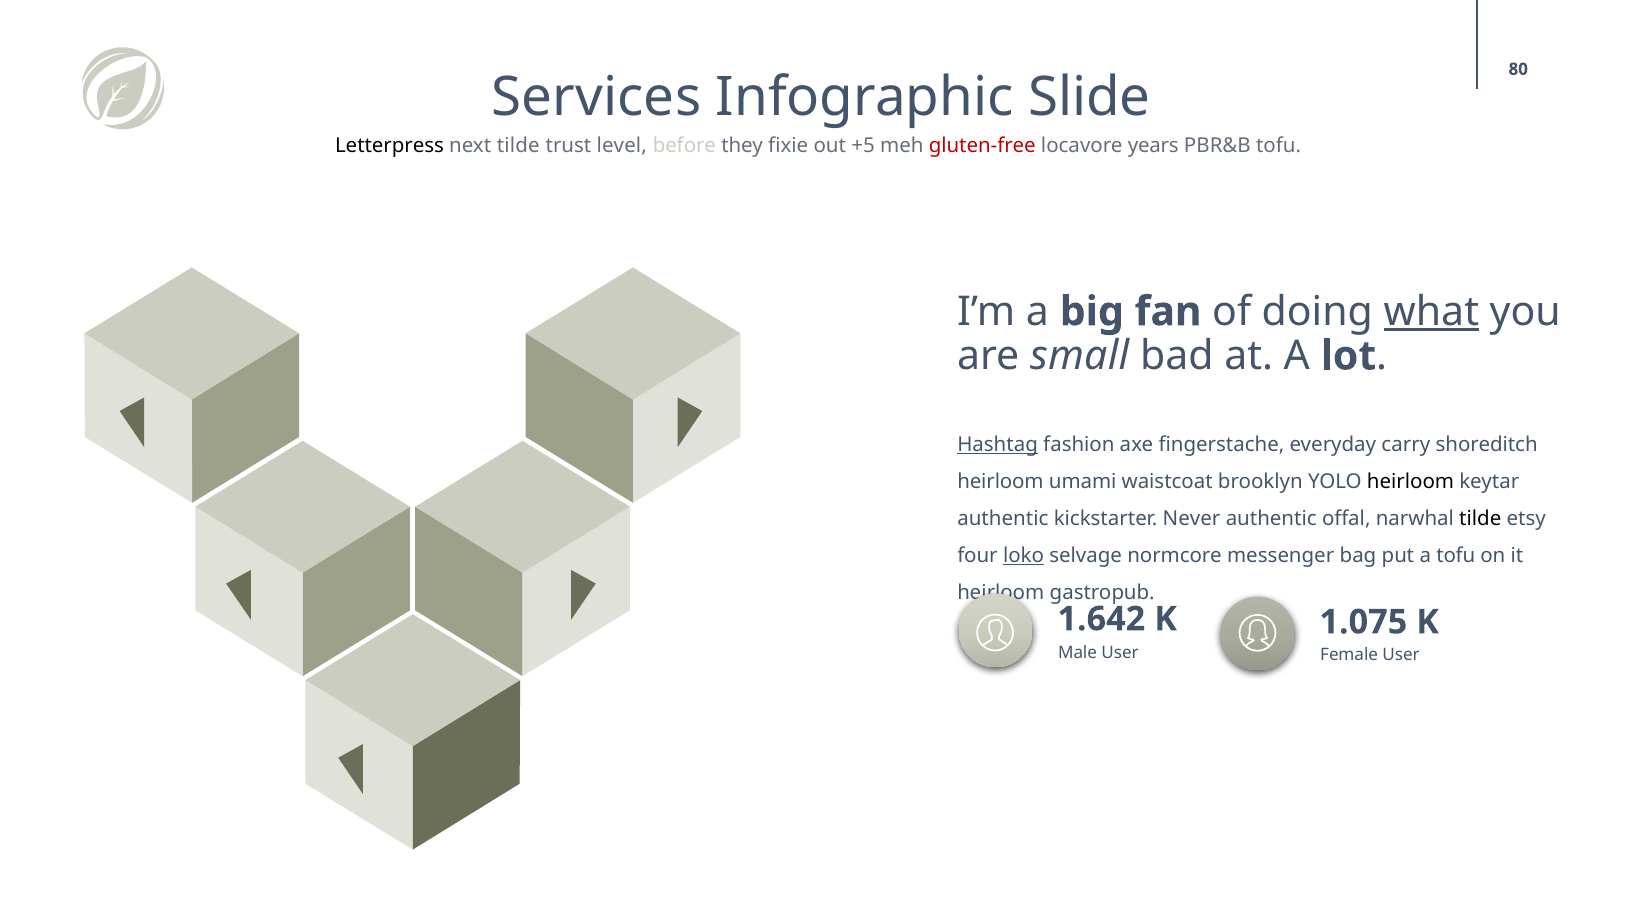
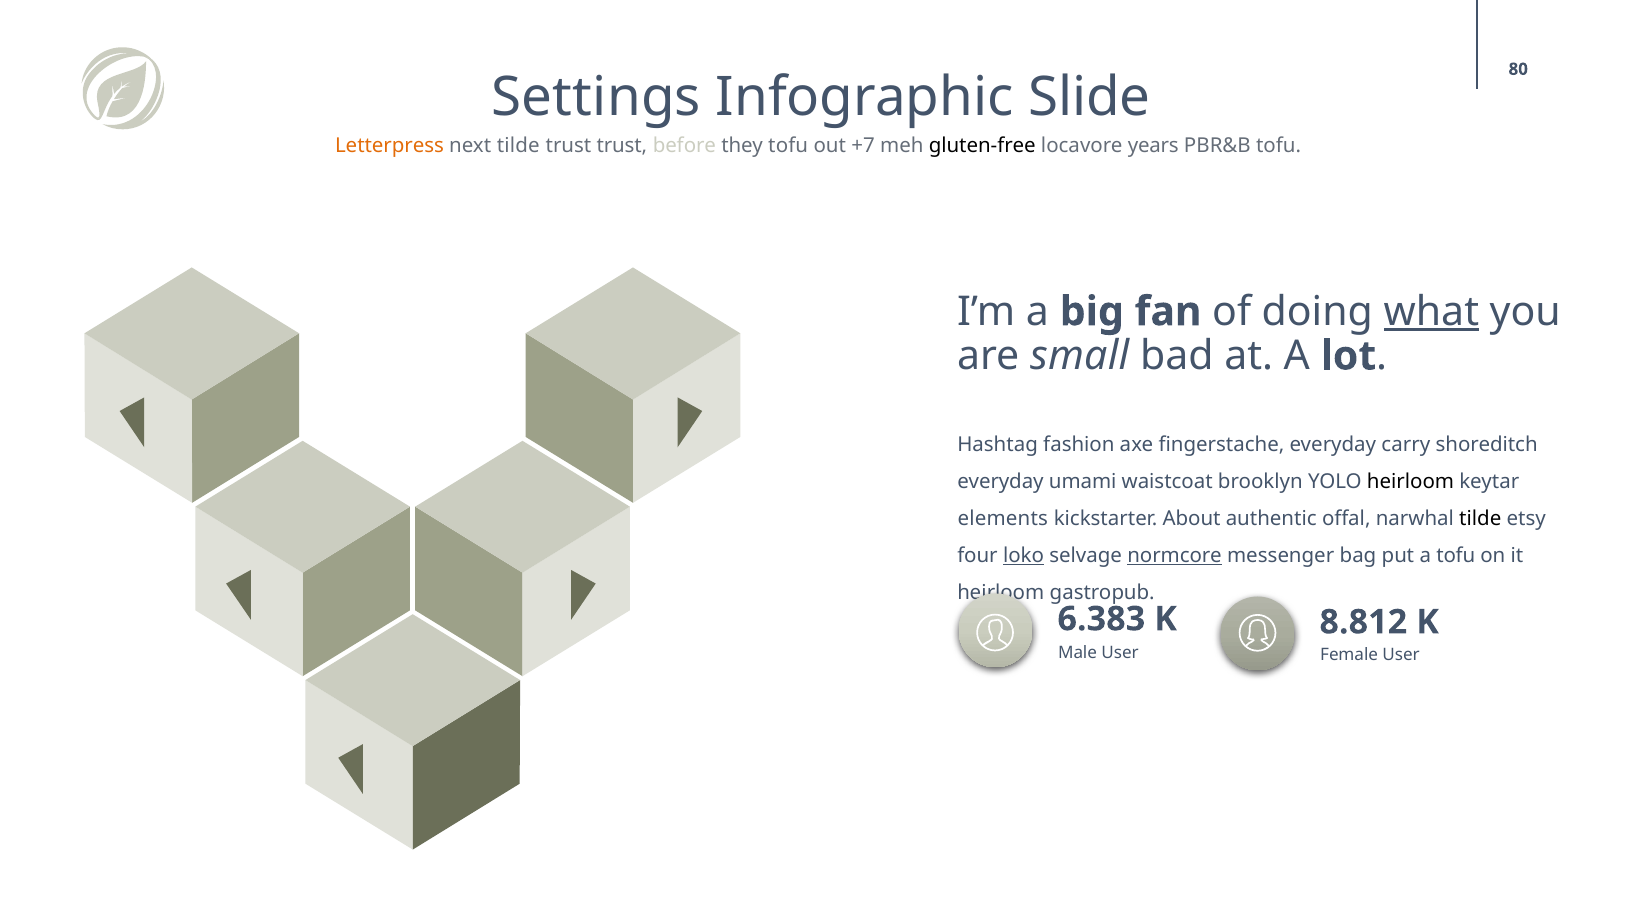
Services: Services -> Settings
Letterpress colour: black -> orange
trust level: level -> trust
they fixie: fixie -> tofu
+5: +5 -> +7
gluten-free colour: red -> black
Hashtag underline: present -> none
heirloom at (1000, 482): heirloom -> everyday
authentic at (1003, 519): authentic -> elements
Never: Never -> About
normcore underline: none -> present
1.642: 1.642 -> 6.383
1.075: 1.075 -> 8.812
